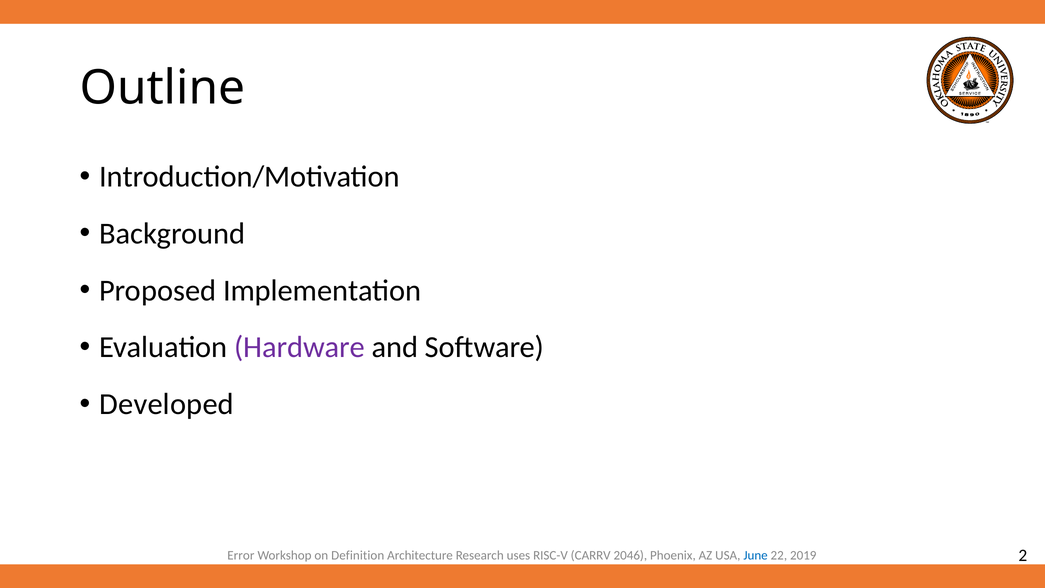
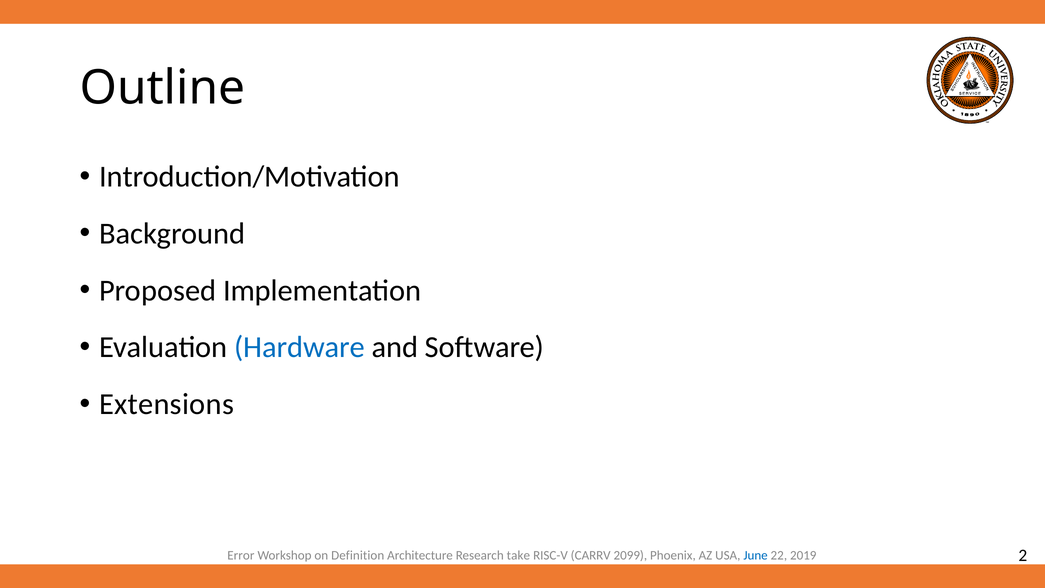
Hardware colour: purple -> blue
Developed: Developed -> Extensions
uses: uses -> take
2046: 2046 -> 2099
